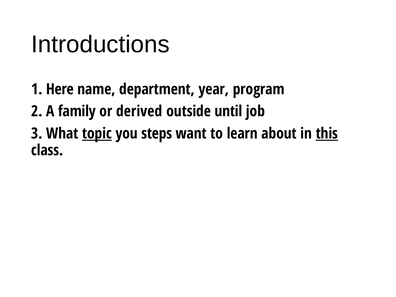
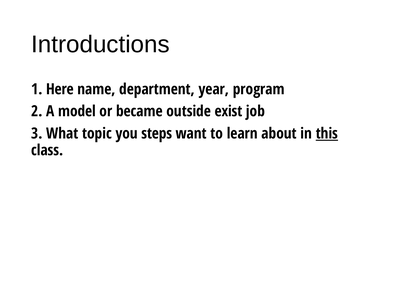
family: family -> model
derived: derived -> became
until: until -> exist
topic underline: present -> none
